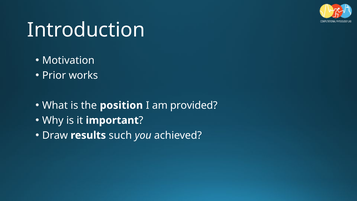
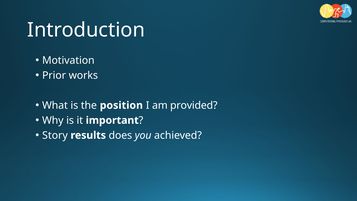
Draw: Draw -> Story
such: such -> does
